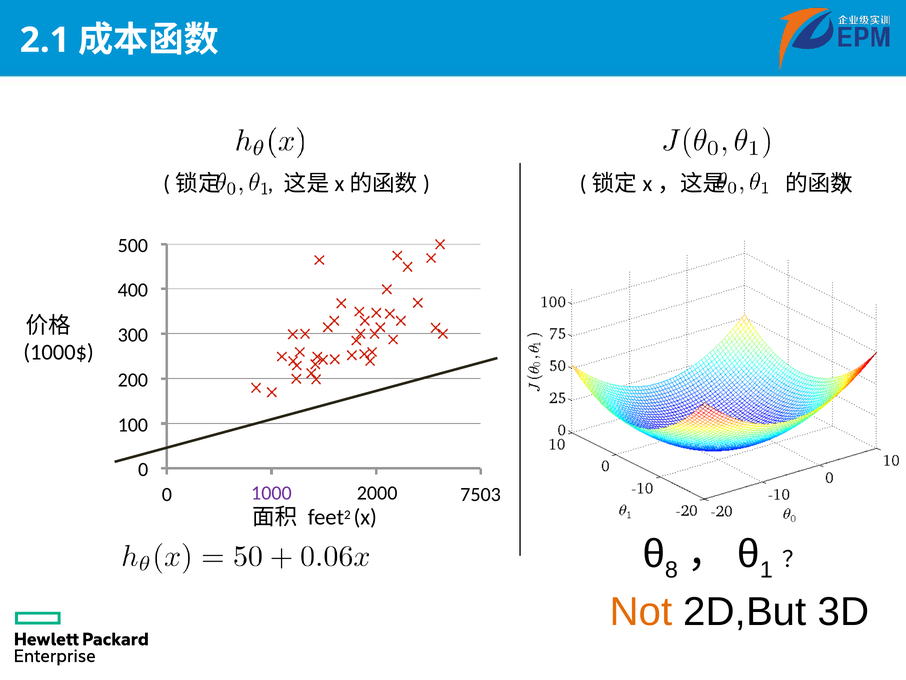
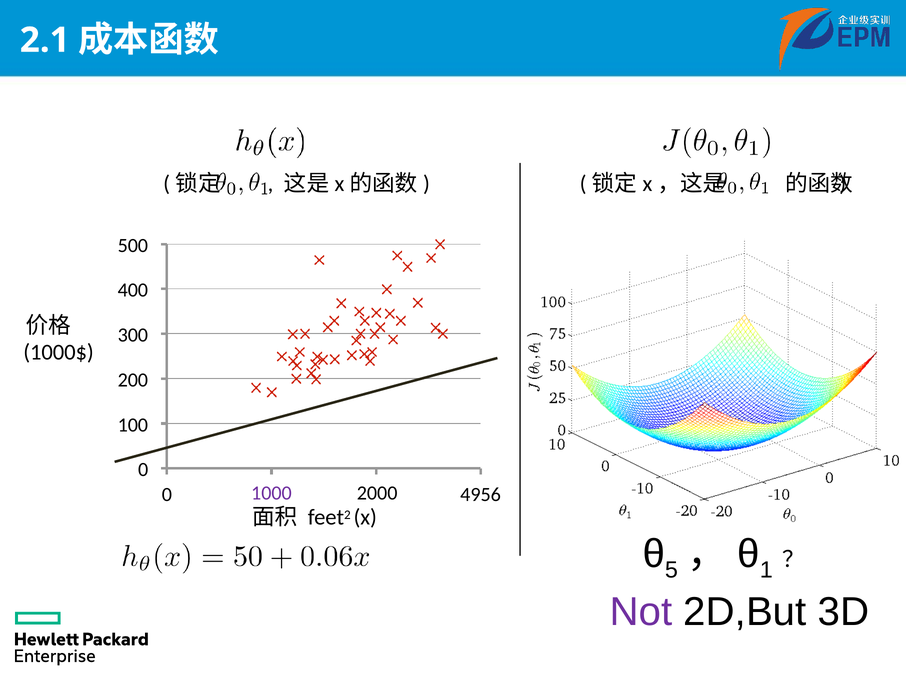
7503: 7503 -> 4956
8: 8 -> 5
Not colour: orange -> purple
